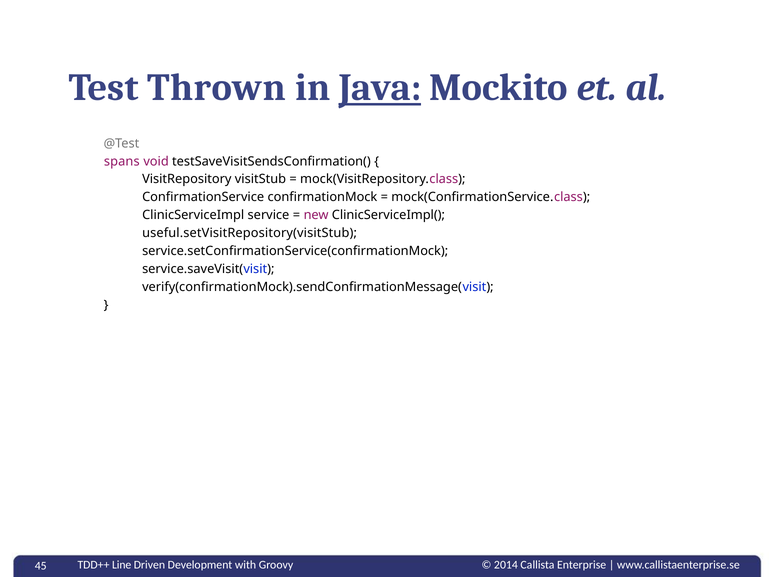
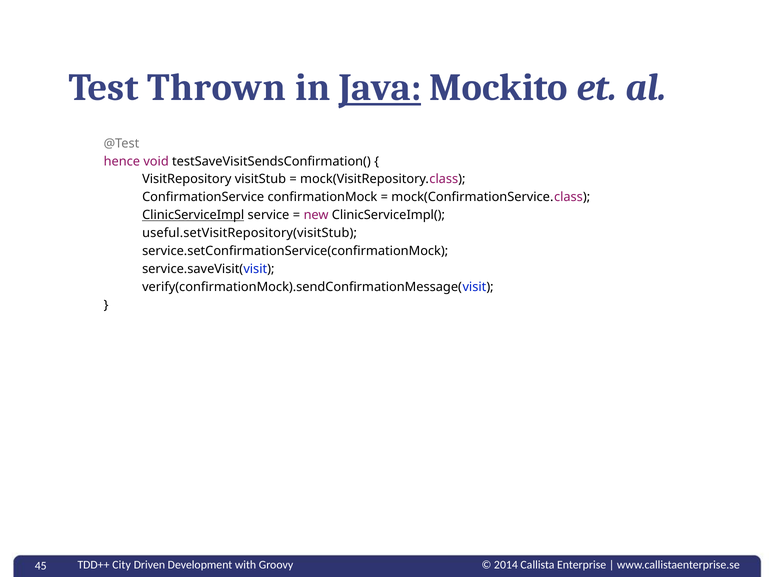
spans: spans -> hence
ClinicServiceImpl underline: none -> present
Line: Line -> City
